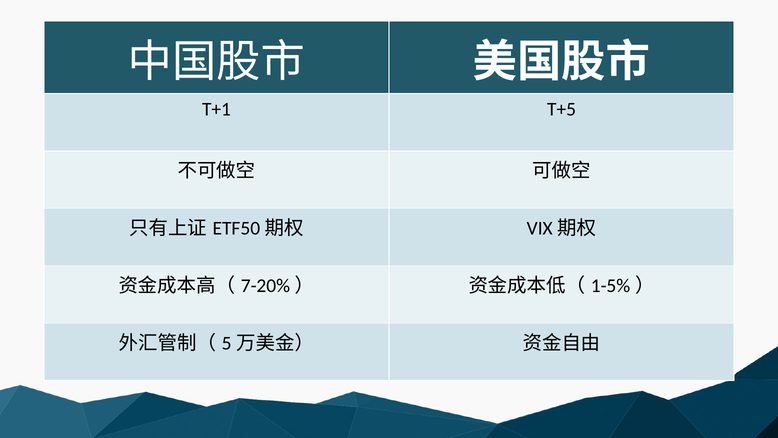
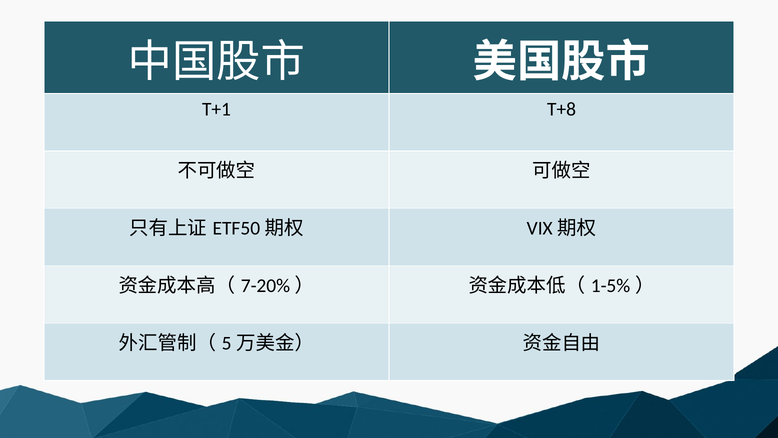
T+5: T+5 -> T+8
